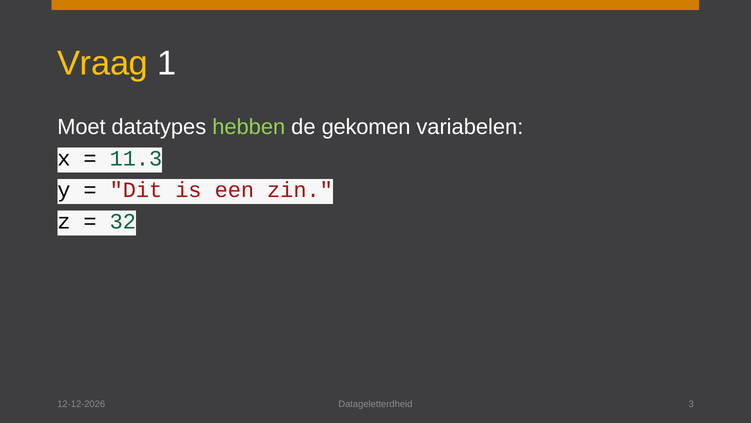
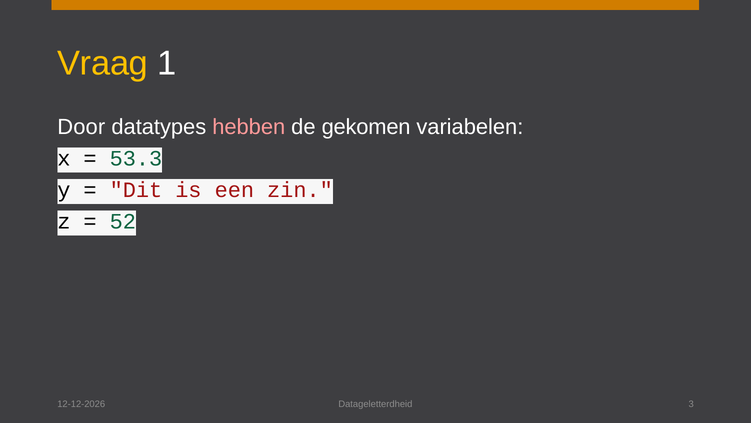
Moet: Moet -> Door
hebben colour: light green -> pink
11.3: 11.3 -> 53.3
32: 32 -> 52
